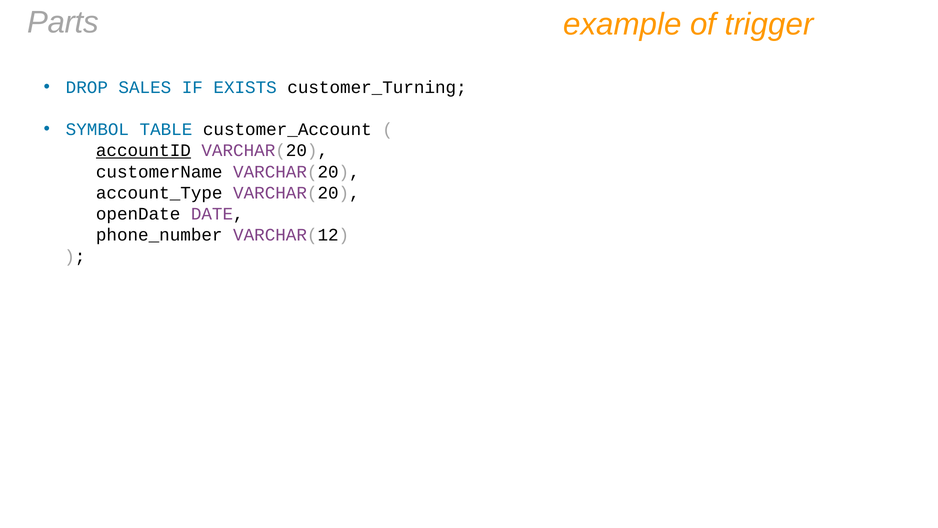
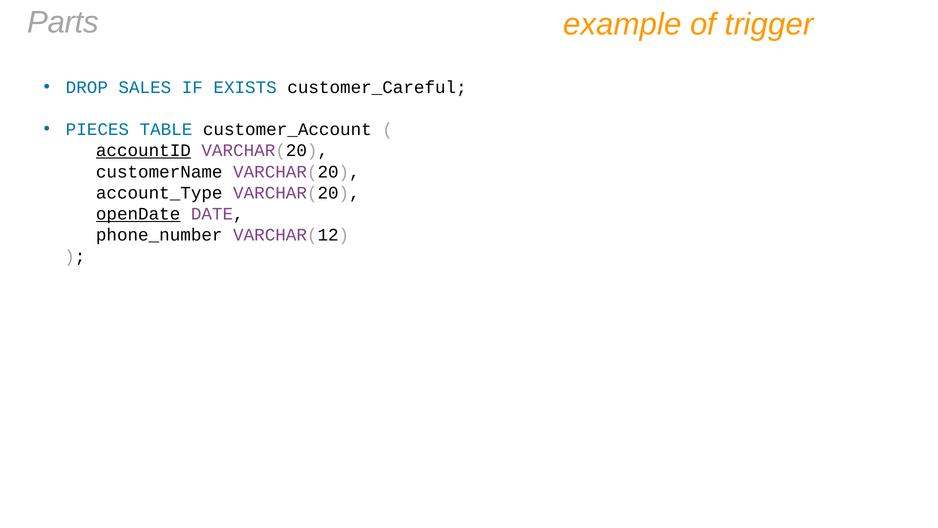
customer_Turning: customer_Turning -> customer_Careful
SYMBOL: SYMBOL -> PIECES
openDate underline: none -> present
